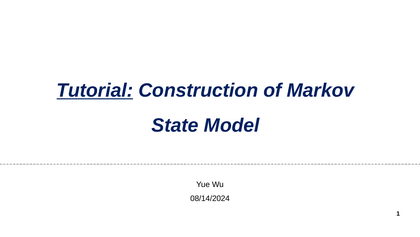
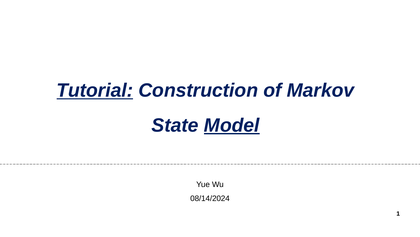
Model underline: none -> present
